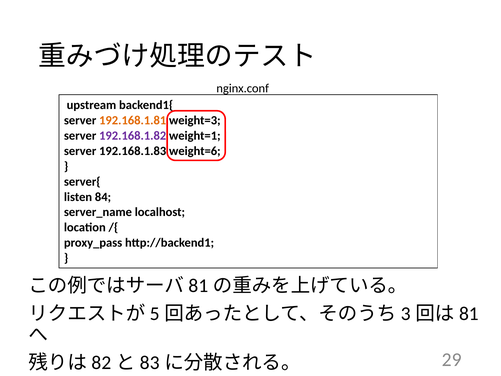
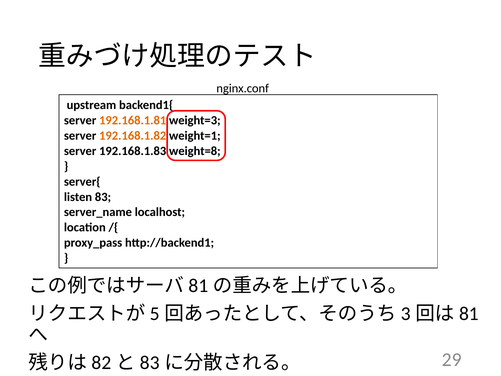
192.168.1.82 colour: purple -> orange
weight=6: weight=6 -> weight=8
84: 84 -> 83
